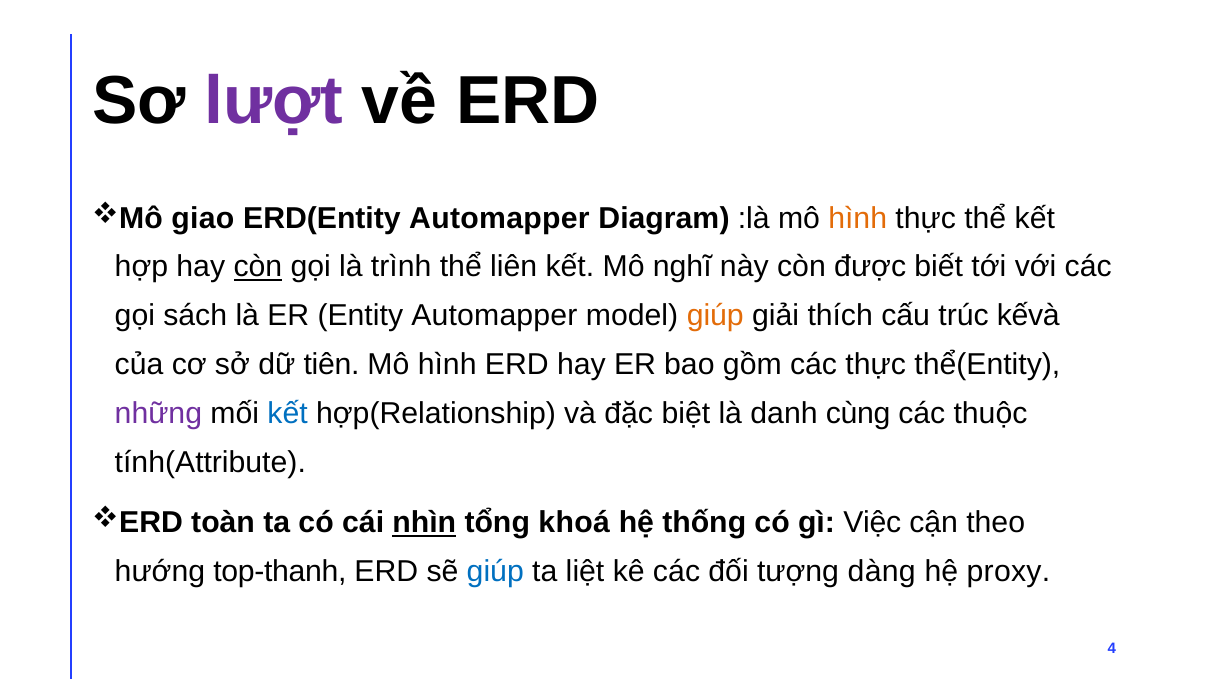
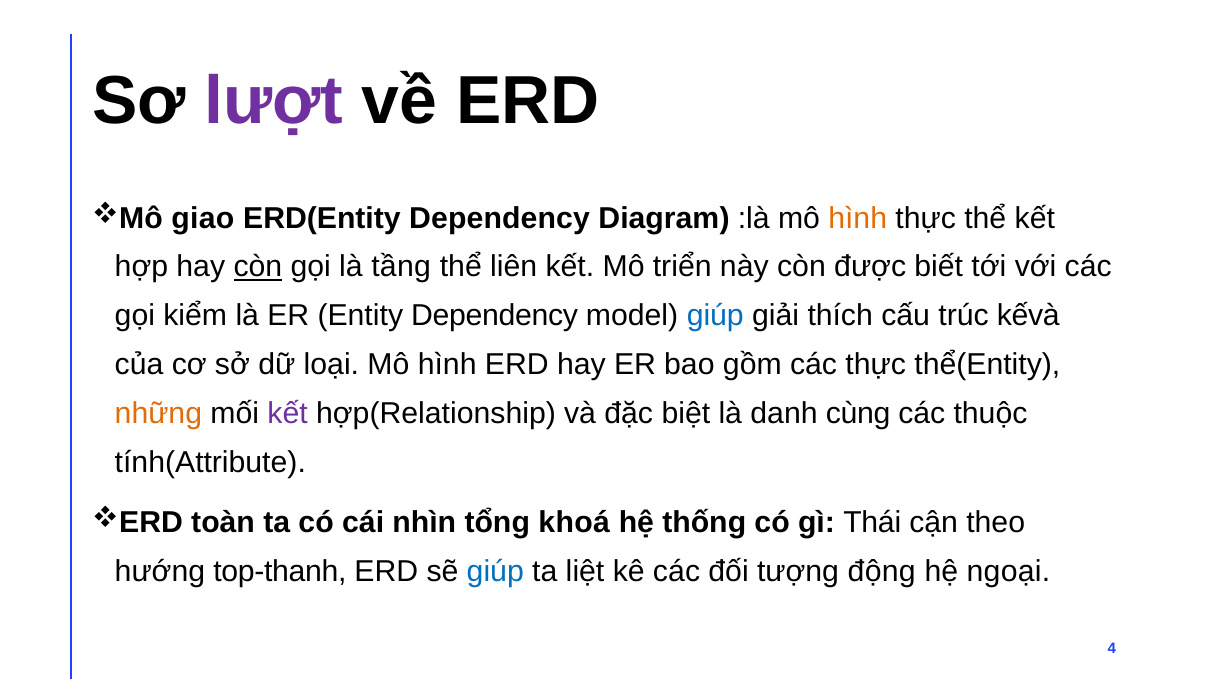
ERD(Entity Automapper: Automapper -> Dependency
trình: trình -> tầng
nghĩ: nghĩ -> triển
sách: sách -> kiểm
Entity Automapper: Automapper -> Dependency
giúp at (715, 316) colour: orange -> blue
tiên: tiên -> loại
những colour: purple -> orange
kết at (288, 414) colour: blue -> purple
nhìn underline: present -> none
Việc: Việc -> Thái
dàng: dàng -> động
proxy: proxy -> ngoại
